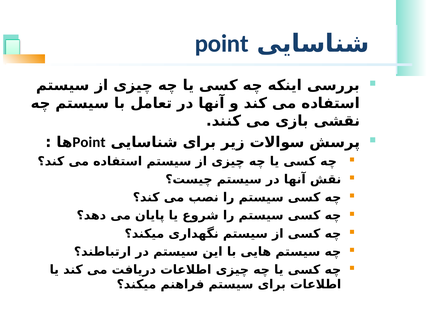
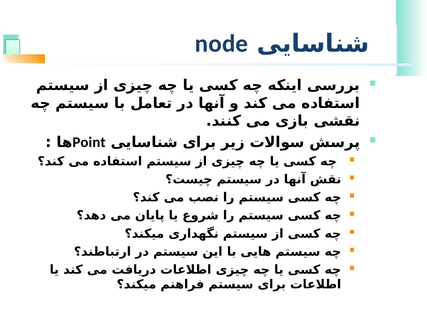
point at (222, 44): point -> node
